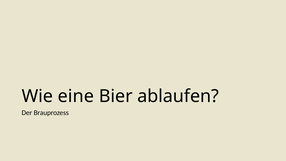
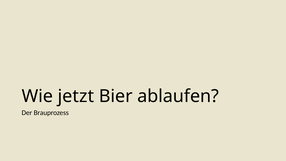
eine: eine -> jetzt
